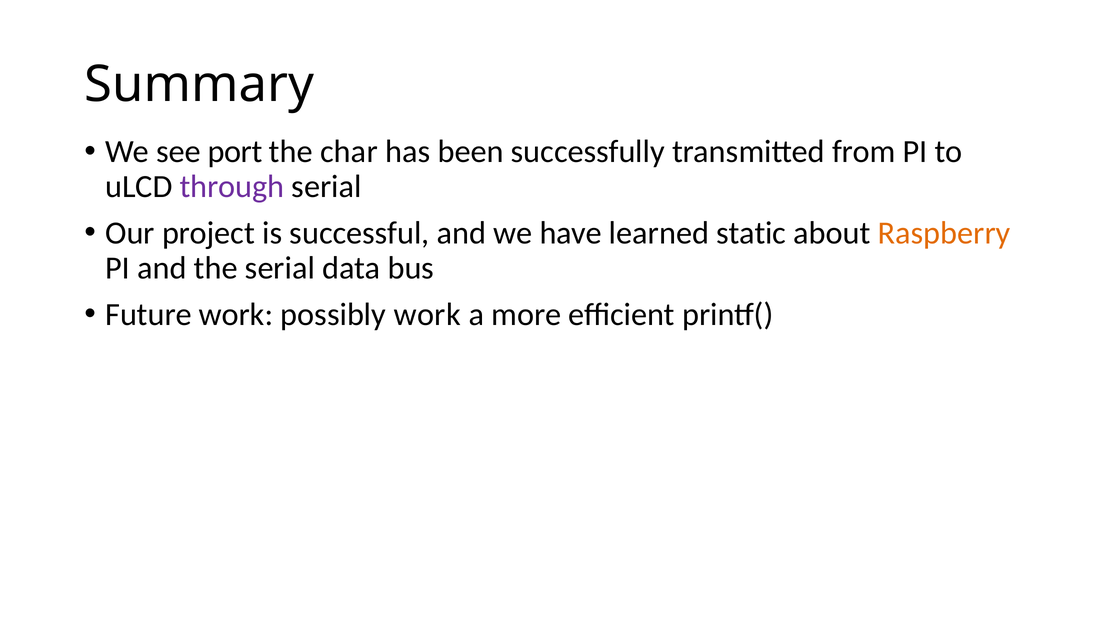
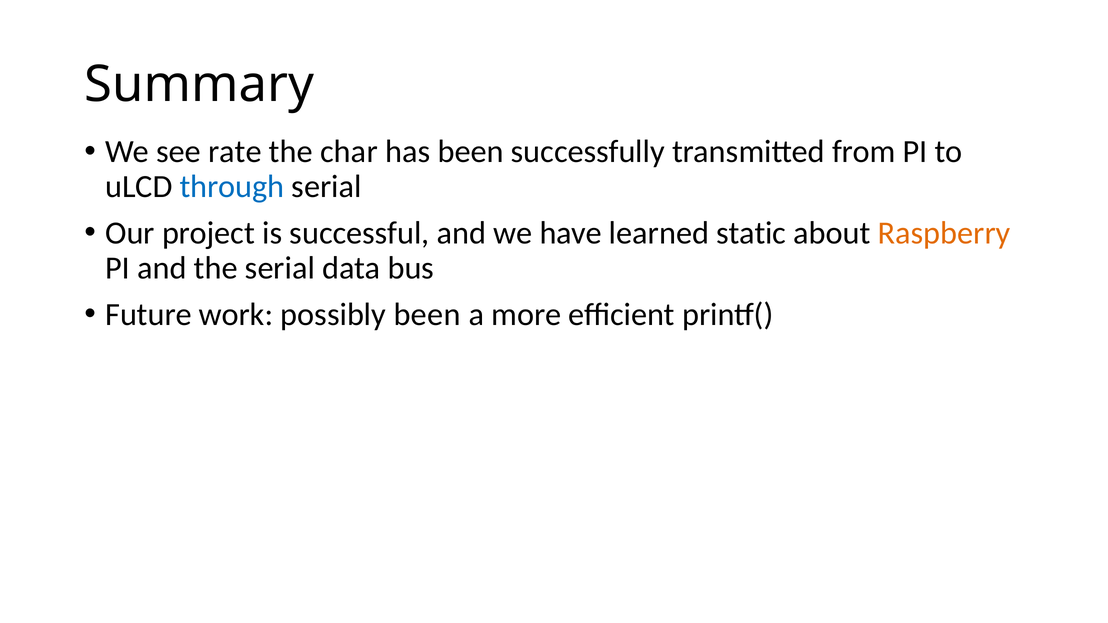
port: port -> rate
through colour: purple -> blue
possibly work: work -> been
